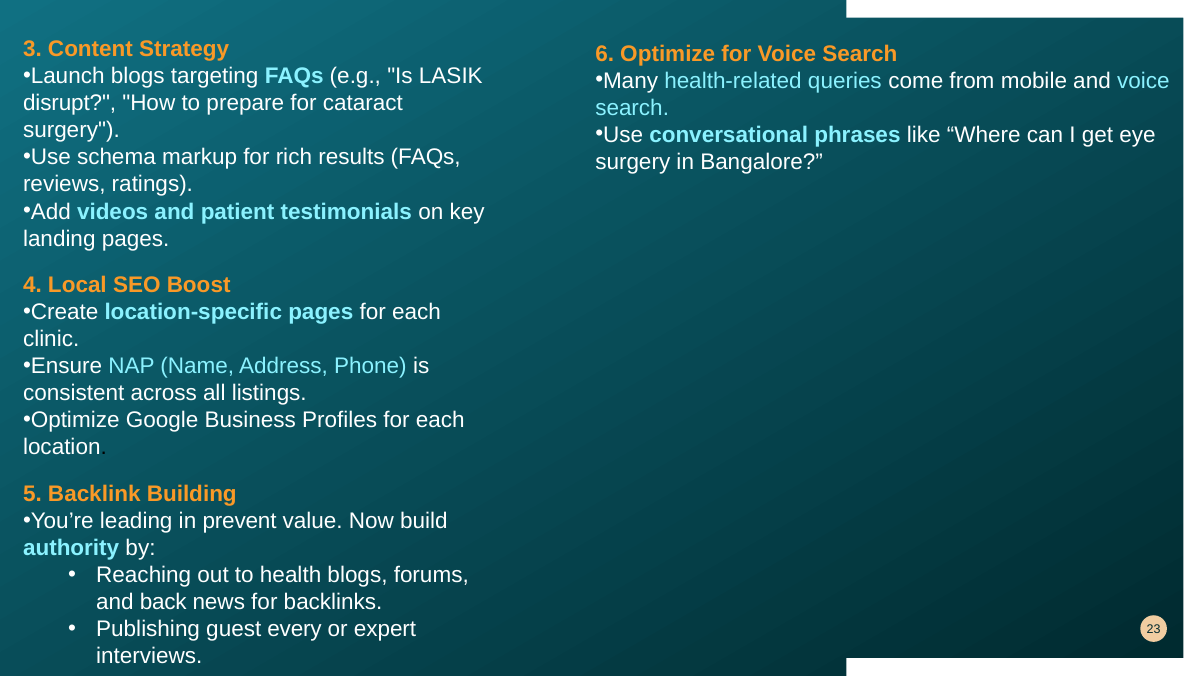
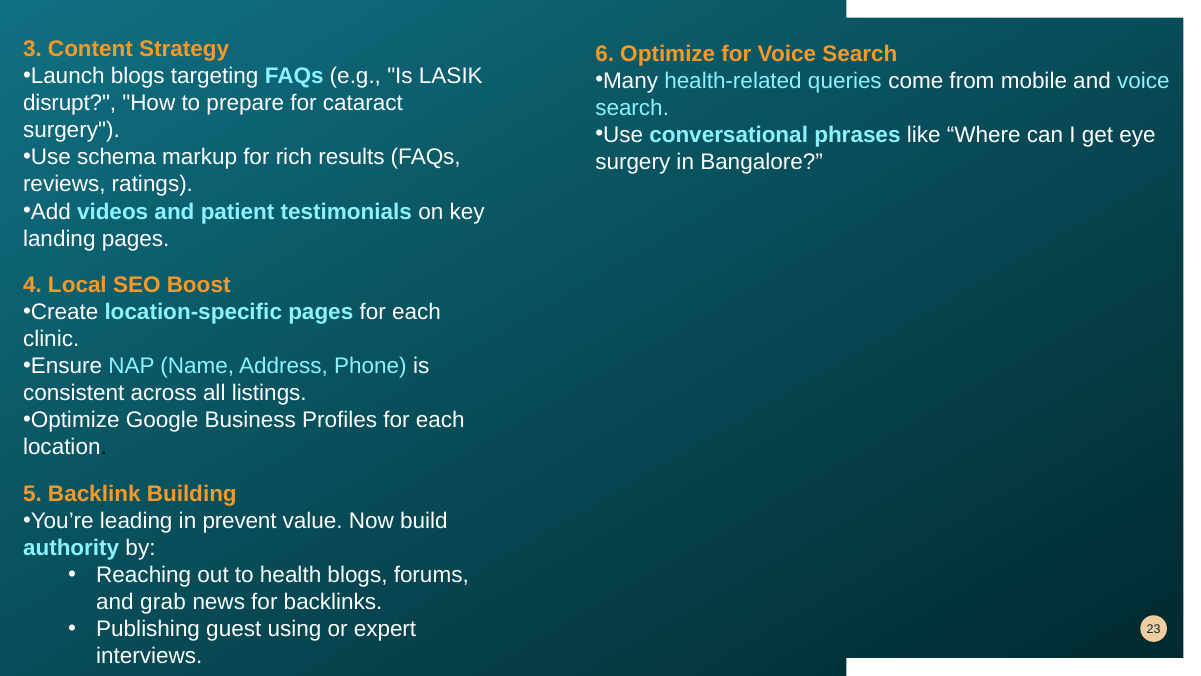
back: back -> grab
every: every -> using
